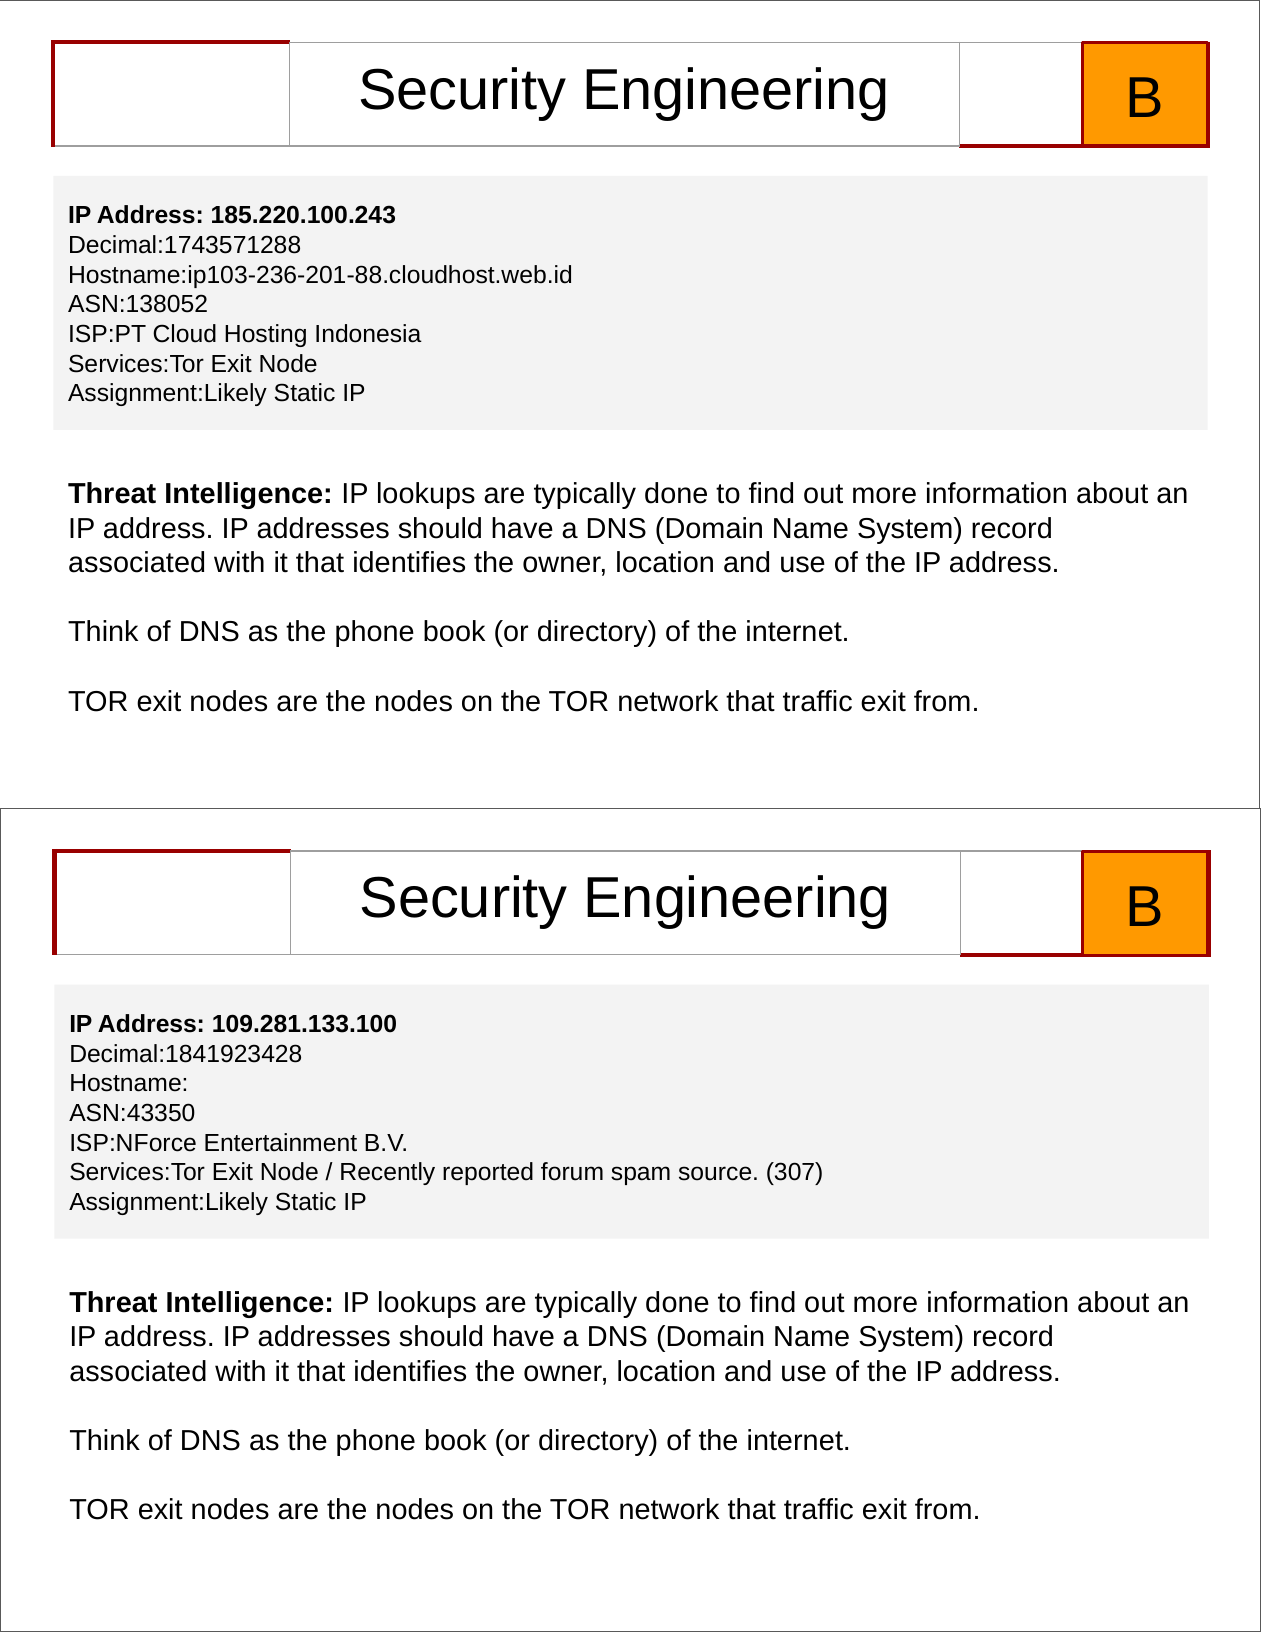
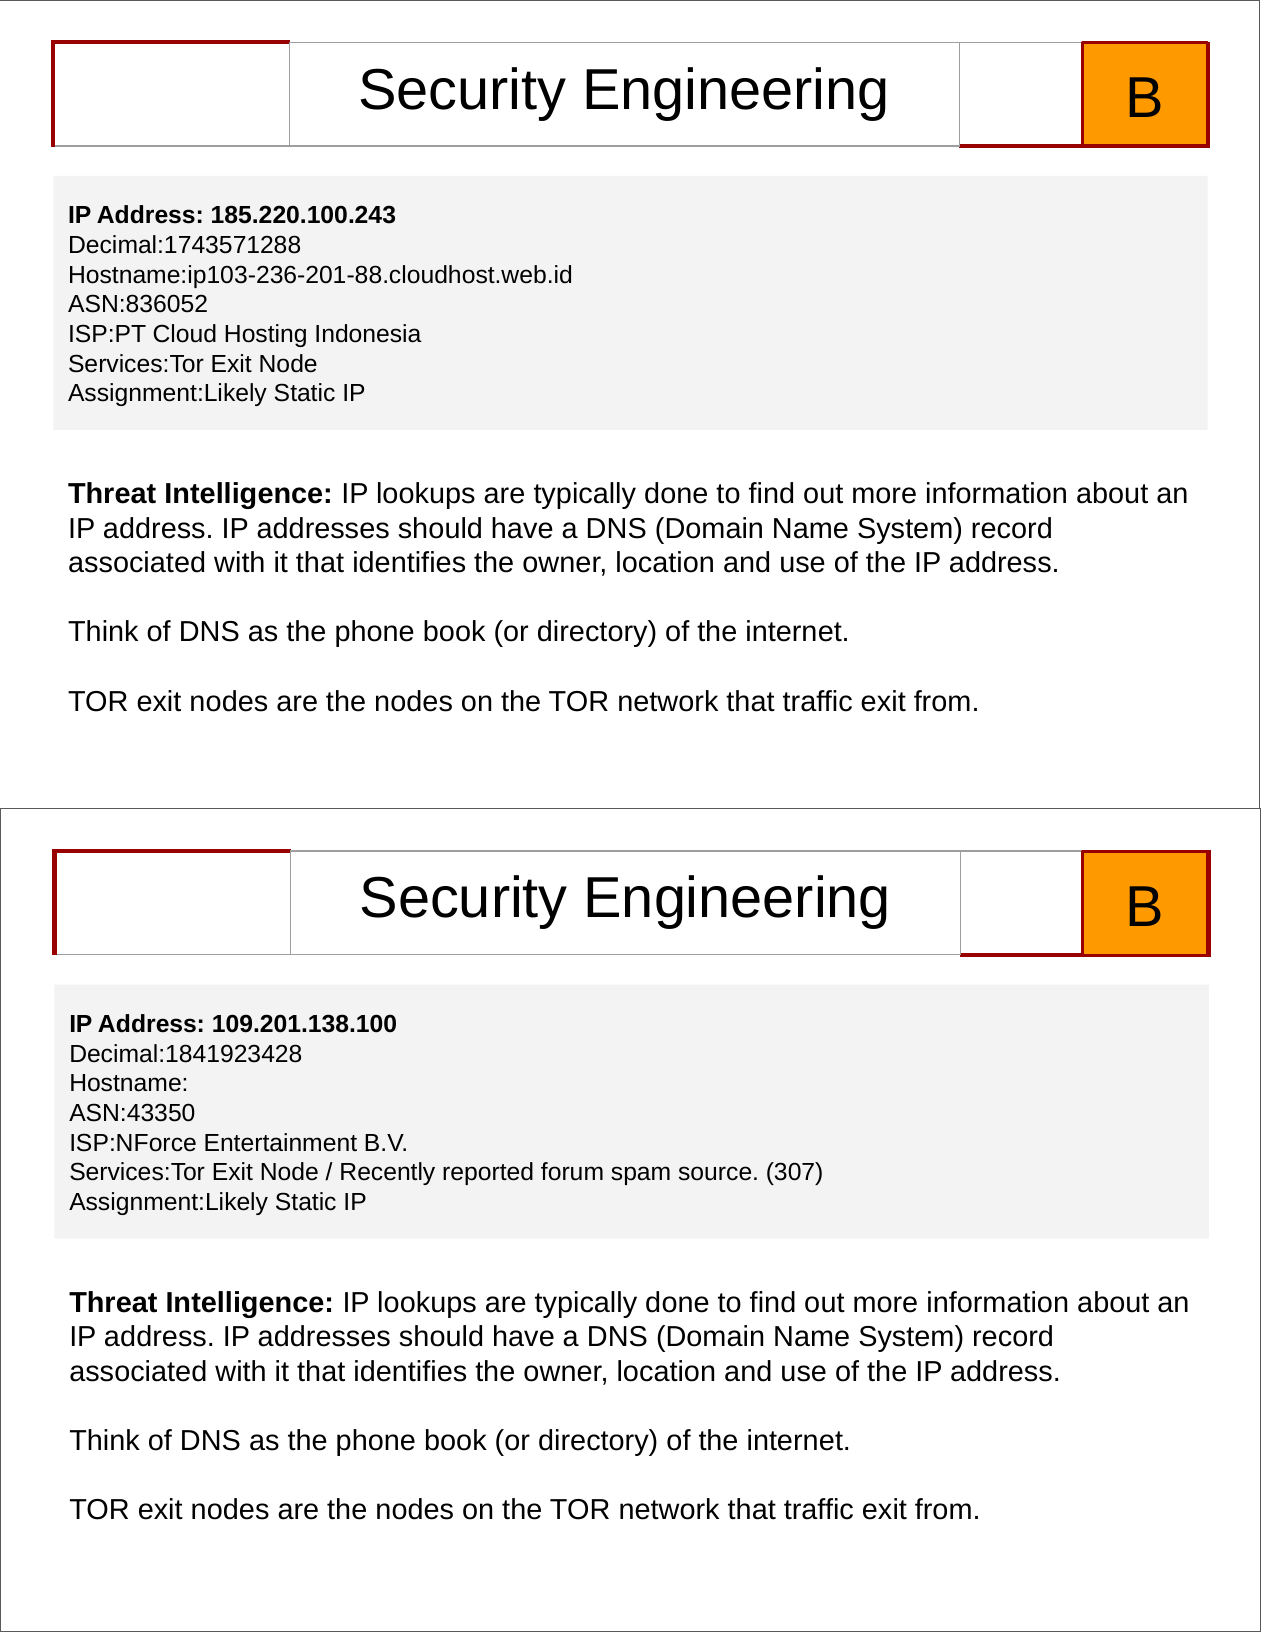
ASN:138052: ASN:138052 -> ASN:836052
109.281.133.100: 109.281.133.100 -> 109.201.138.100
